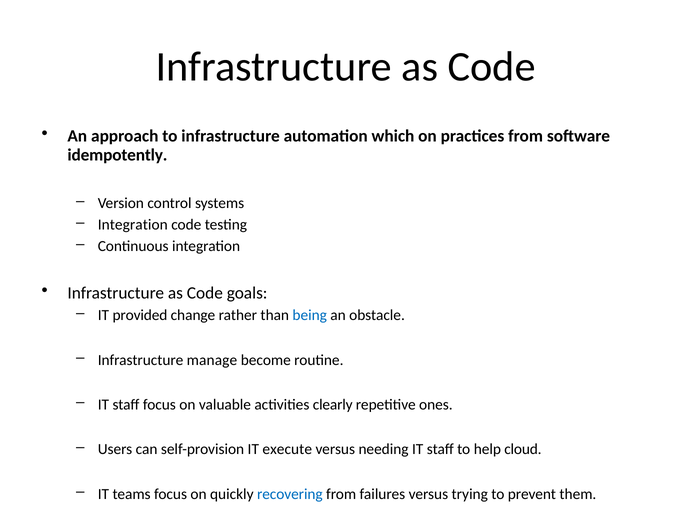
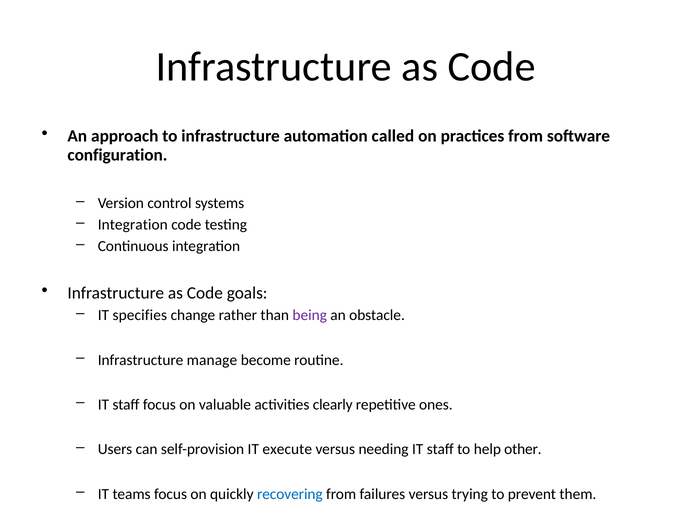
which: which -> called
idempotently: idempotently -> configuration
provided: provided -> specifies
being colour: blue -> purple
cloud: cloud -> other
